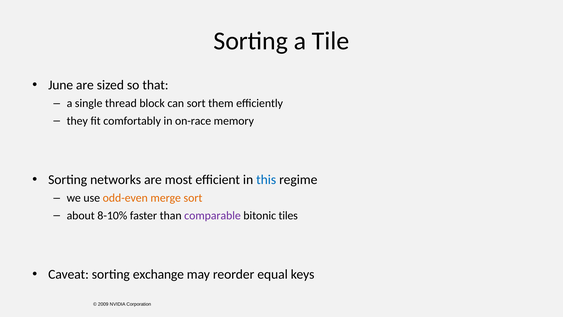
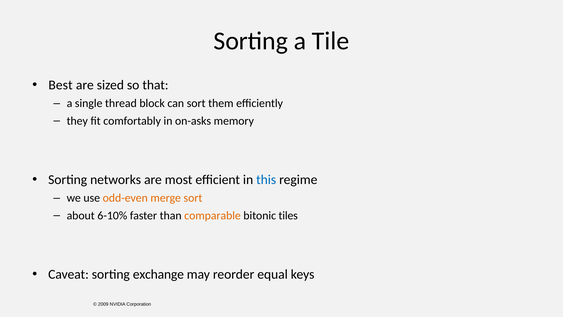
June: June -> Best
on-race: on-race -> on-asks
8-10%: 8-10% -> 6-10%
comparable colour: purple -> orange
